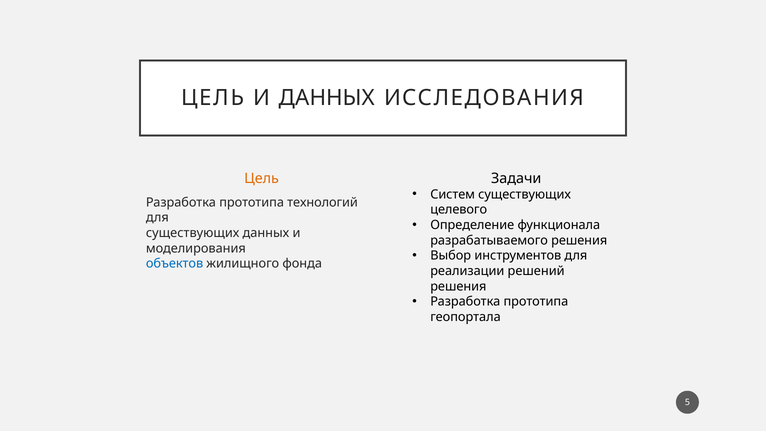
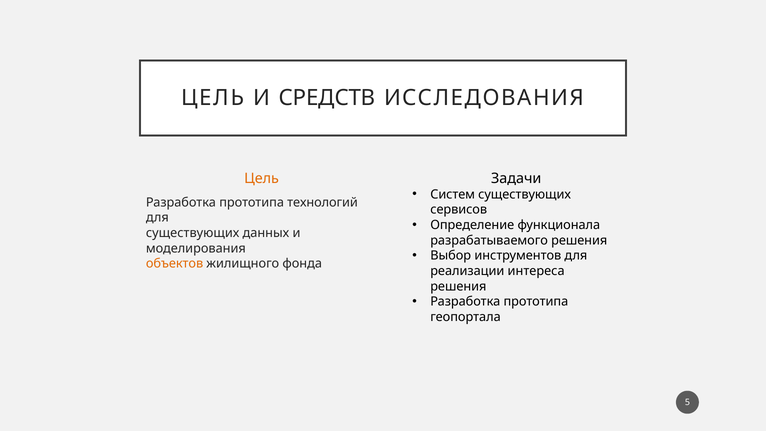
И ДАННЫХ: ДАННЫХ -> СРЕДСТВ
целевого: целевого -> сервисов
объектов colour: blue -> orange
решений: решений -> интереса
